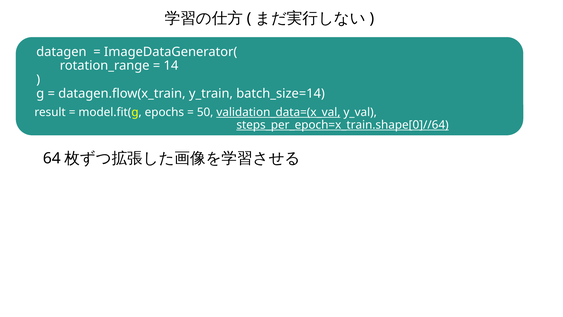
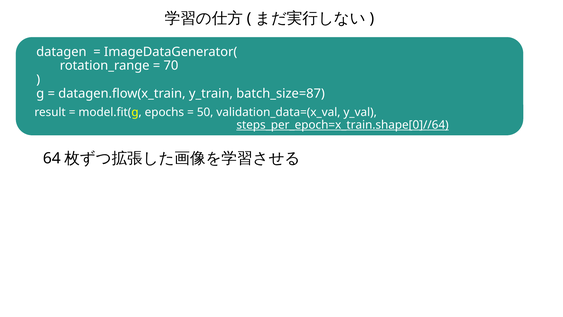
14: 14 -> 70
batch_size=14: batch_size=14 -> batch_size=87
validation_data=(x_val underline: present -> none
